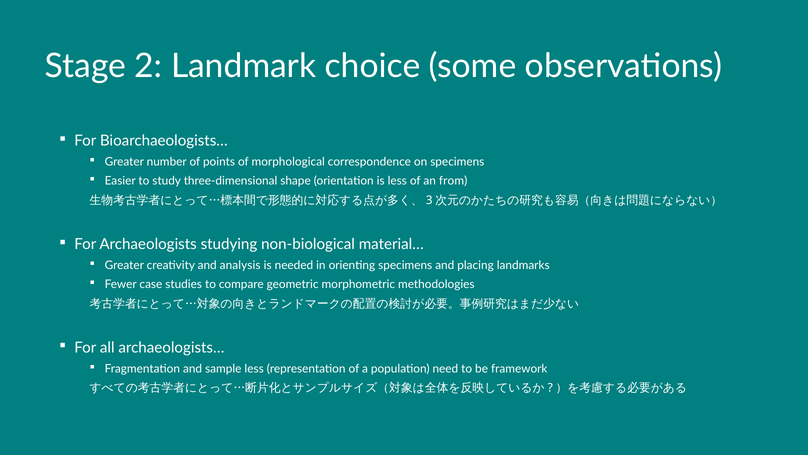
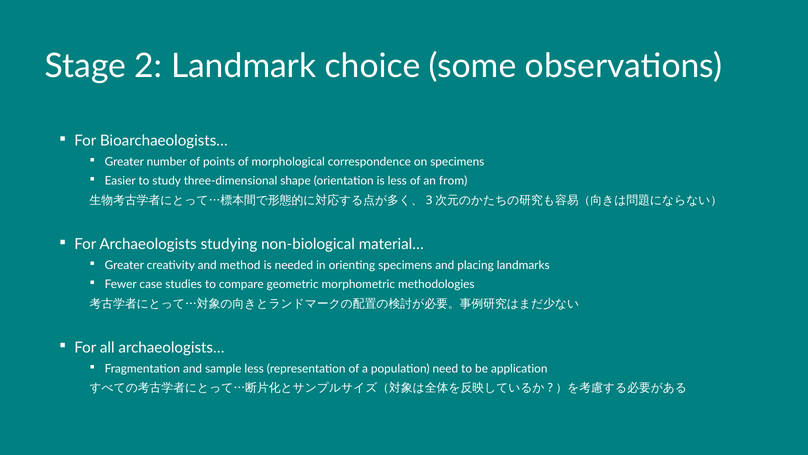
analysis: analysis -> method
framework: framework -> application
